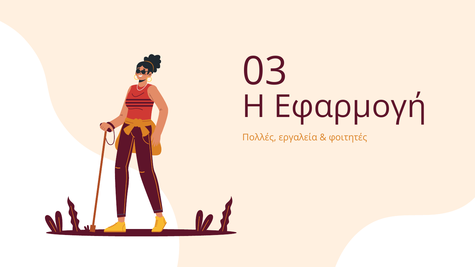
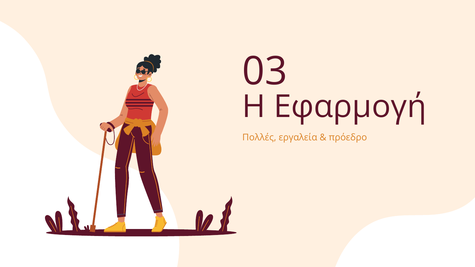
φοιτητές: φοιτητές -> πρόεδρο
